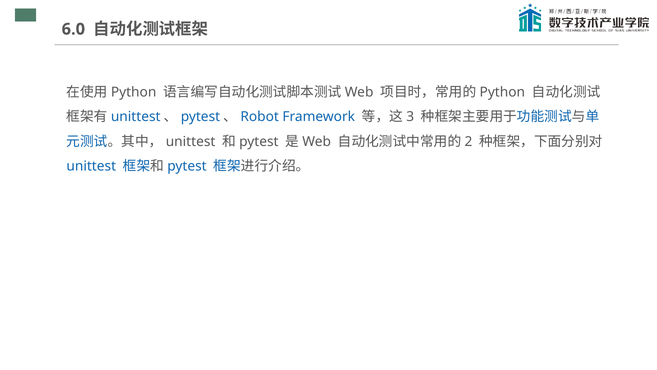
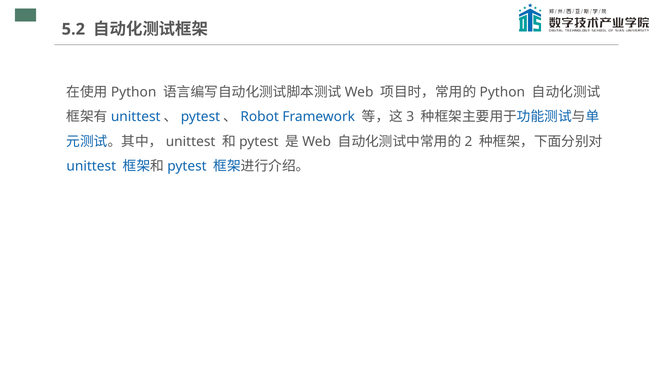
6.0: 6.0 -> 5.2
